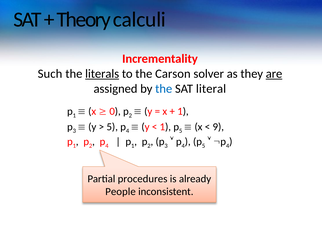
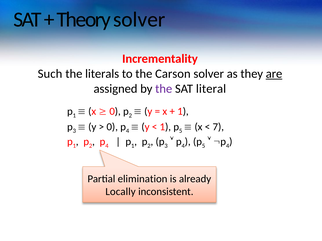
Theory calculi: calculi -> solver
literals underline: present -> none
the at (164, 89) colour: blue -> purple
5 at (112, 127): 5 -> 0
9: 9 -> 7
procedures: procedures -> elimination
People: People -> Locally
